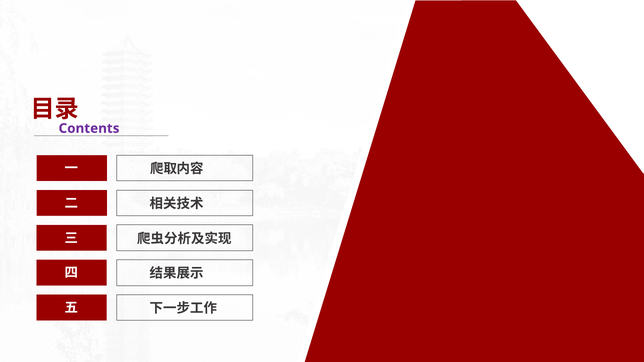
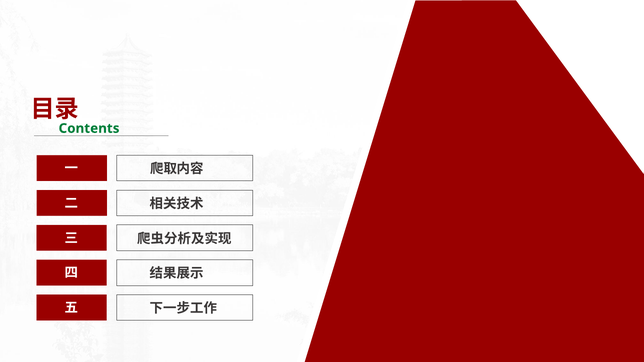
Contents colour: purple -> green
